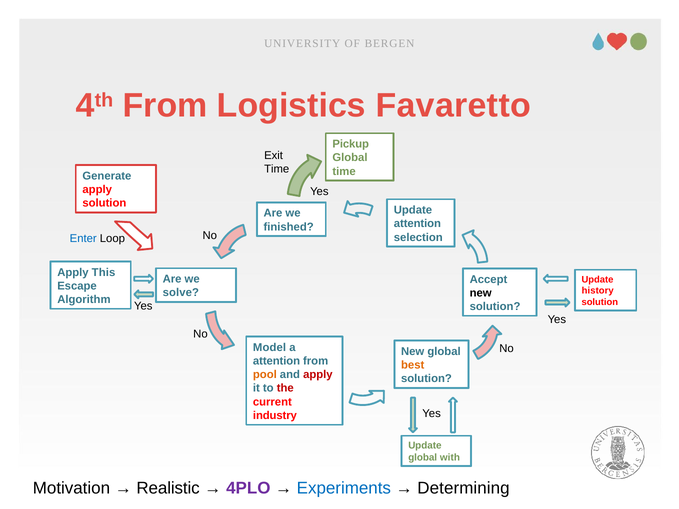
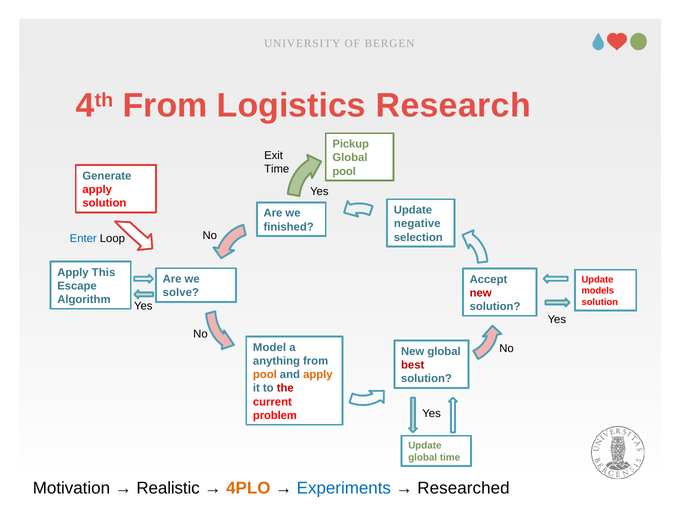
Favaretto: Favaretto -> Research
time at (344, 171): time -> pool
attention at (417, 224): attention -> negative
history: history -> models
new at (481, 293) colour: black -> red
attention at (277, 361): attention -> anything
best colour: orange -> red
apply at (318, 375) colour: red -> orange
industry: industry -> problem
global with: with -> time
4PLO colour: purple -> orange
Determining: Determining -> Researched
